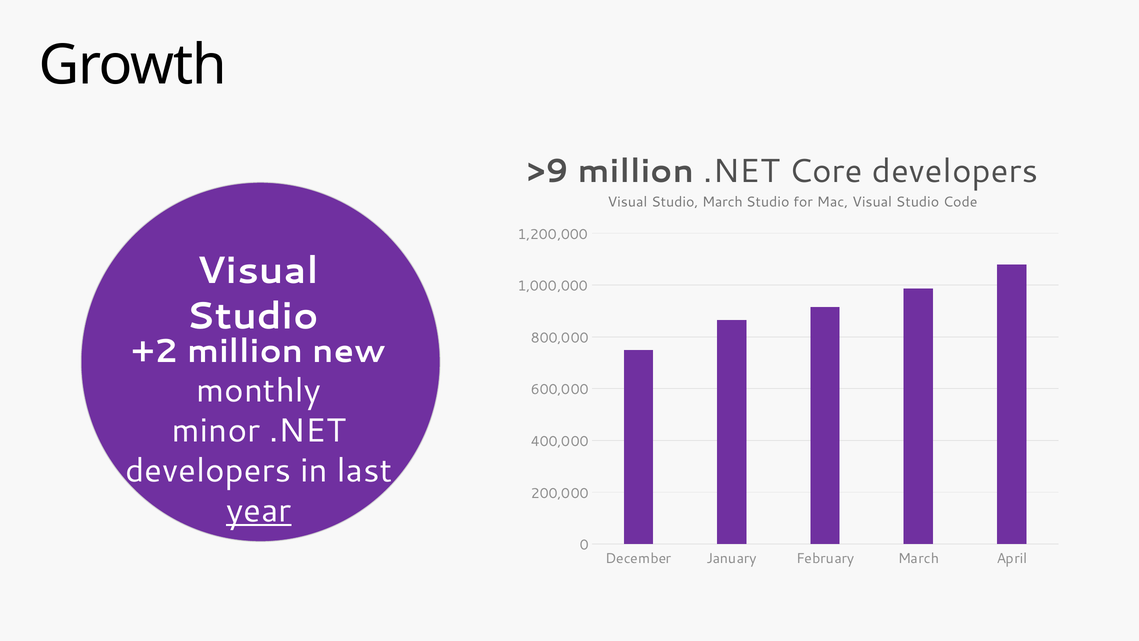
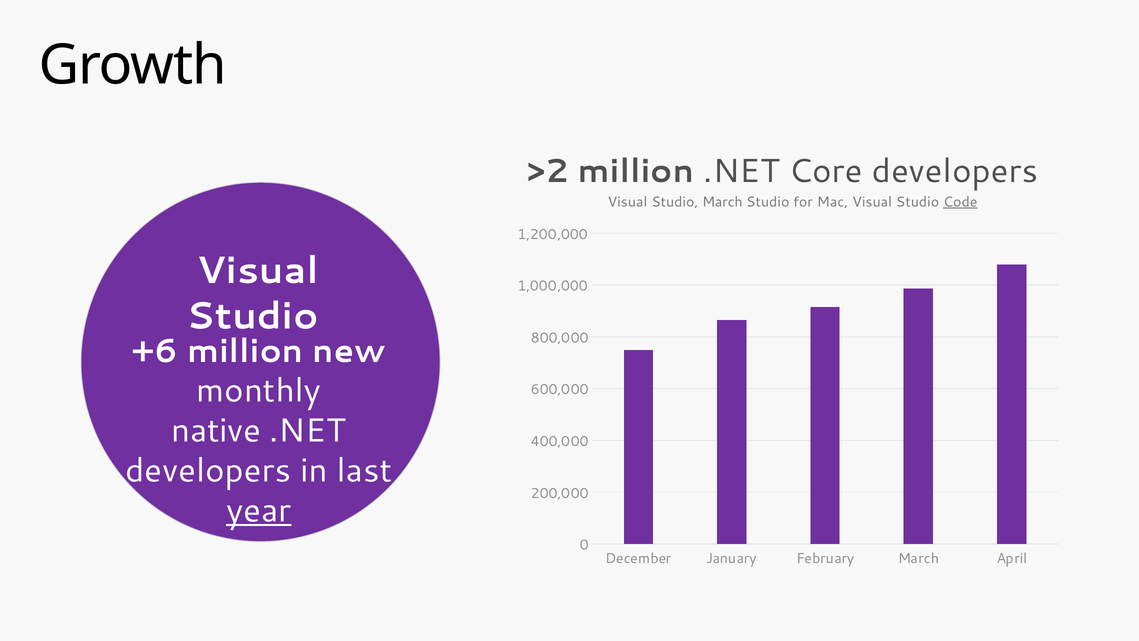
>9: >9 -> >2
Code underline: none -> present
+2: +2 -> +6
minor: minor -> native
